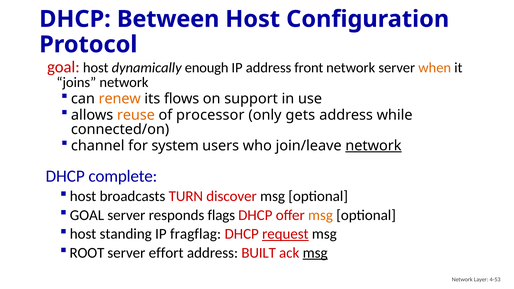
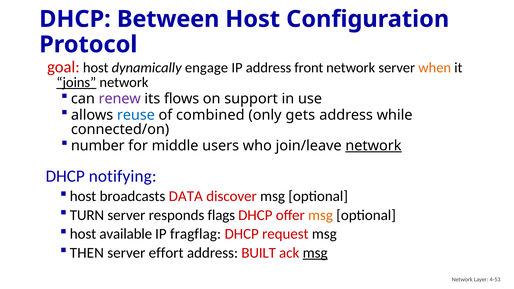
enough: enough -> engage
joins underline: none -> present
renew colour: orange -> purple
reuse colour: orange -> blue
processor: processor -> combined
channel: channel -> number
system: system -> middle
complete: complete -> notifying
TURN: TURN -> DATA
GOAL at (87, 215): GOAL -> TURN
standing: standing -> available
request underline: present -> none
ROOT: ROOT -> THEN
